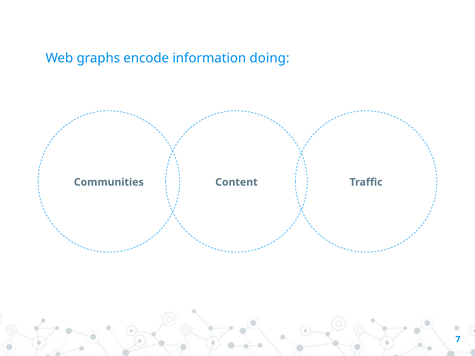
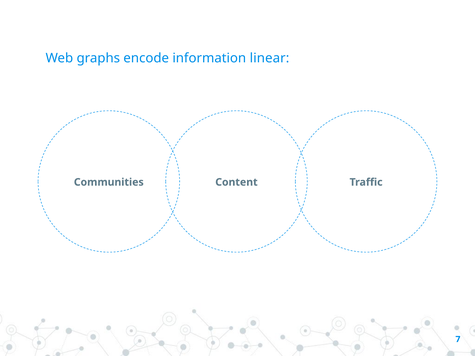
doing: doing -> linear
